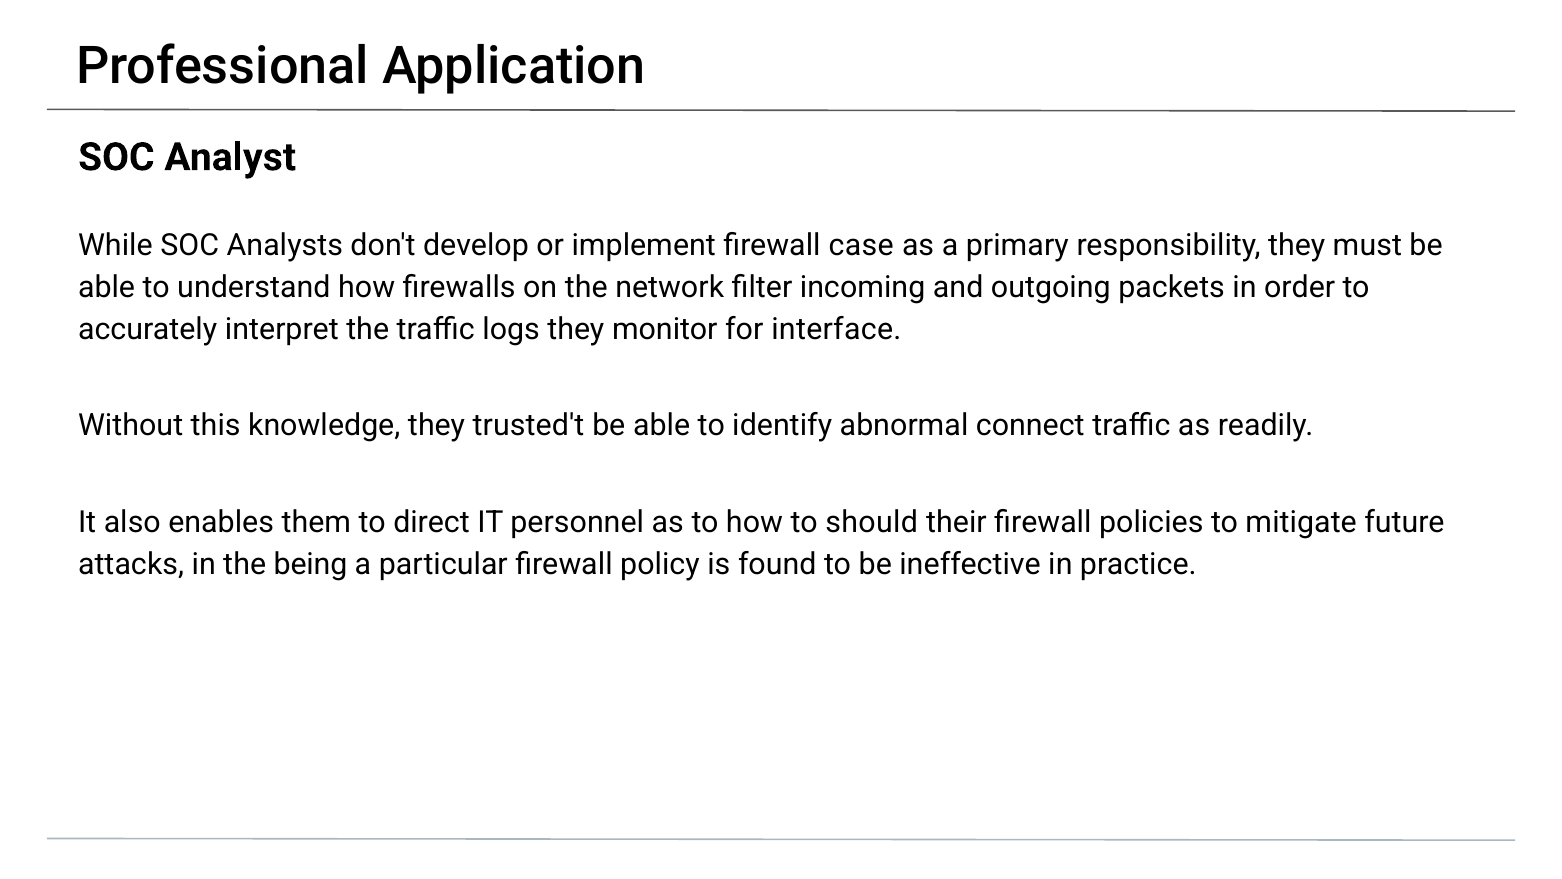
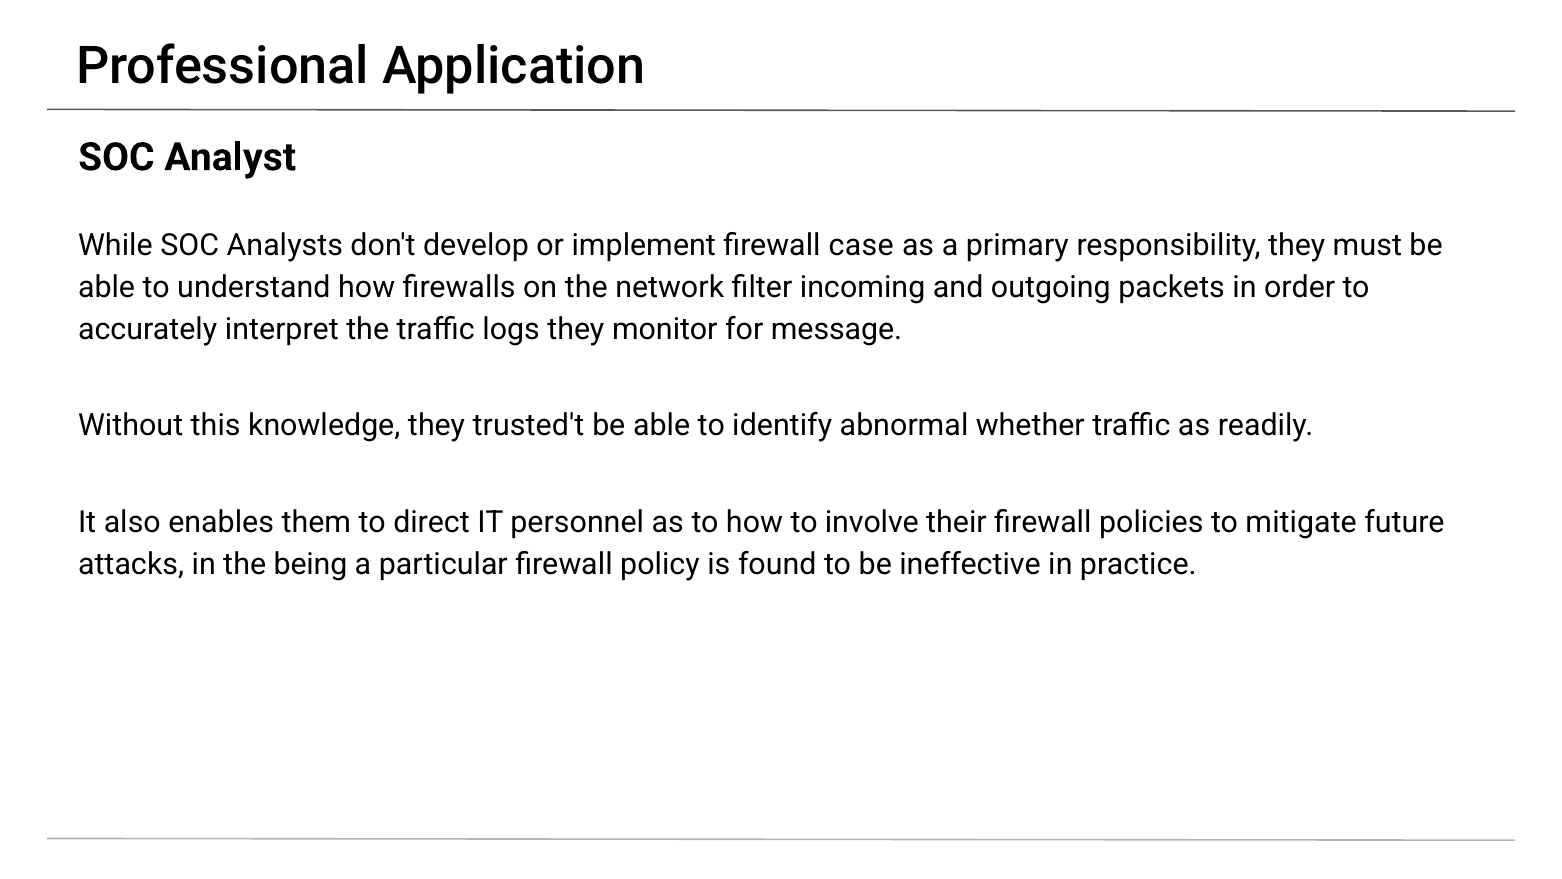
interface: interface -> message
connect: connect -> whether
should: should -> involve
